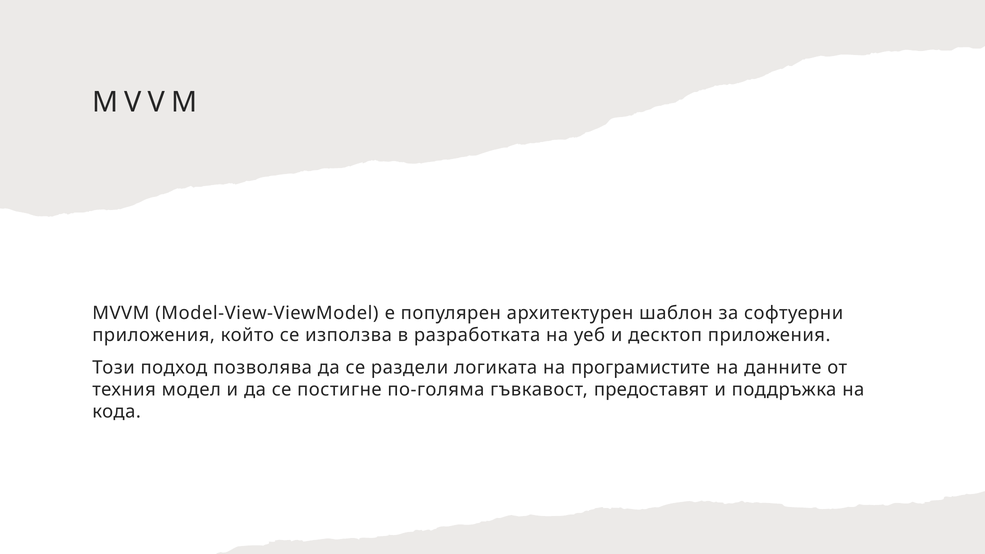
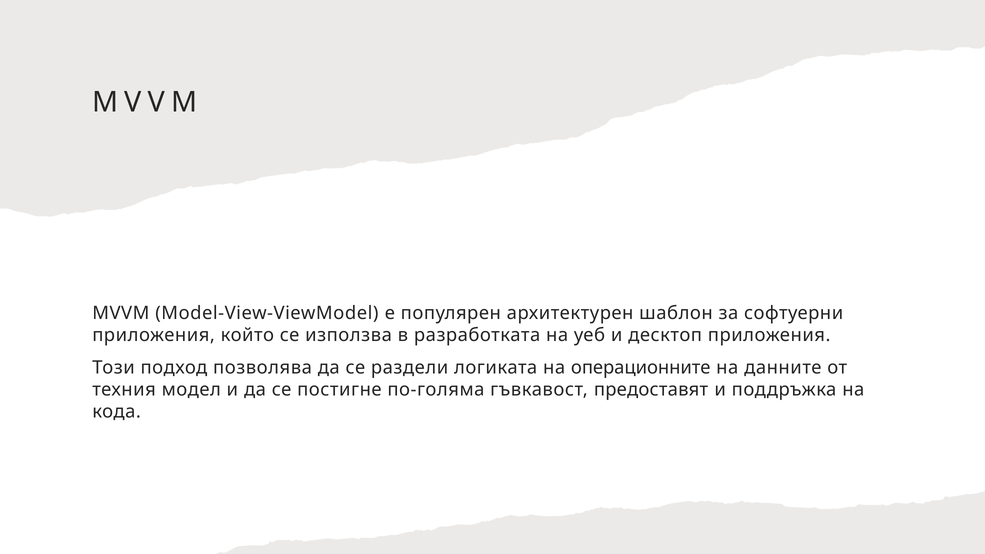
програмистите: програмистите -> операционните
